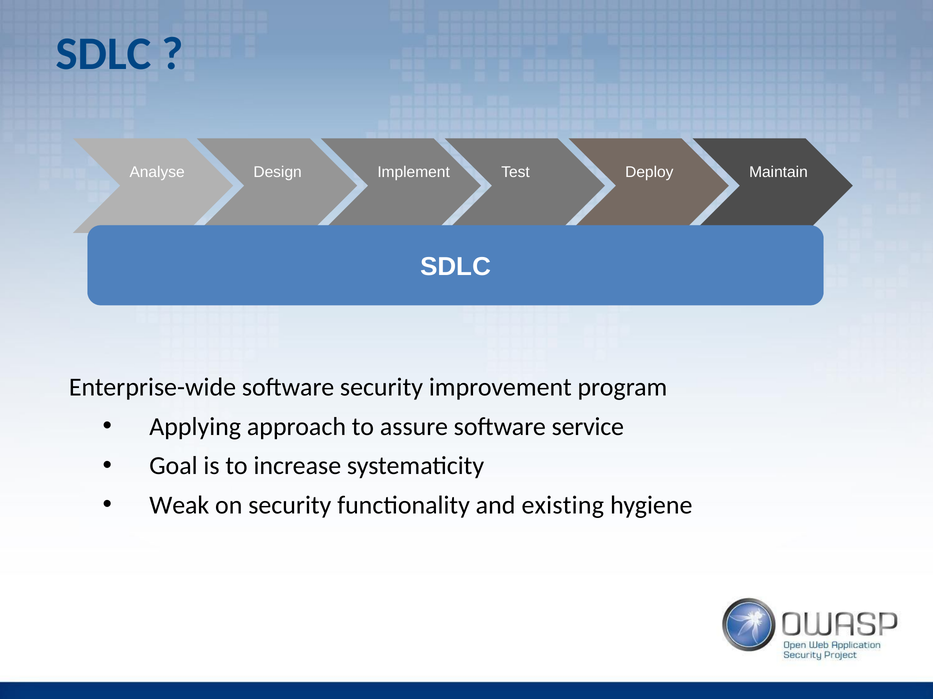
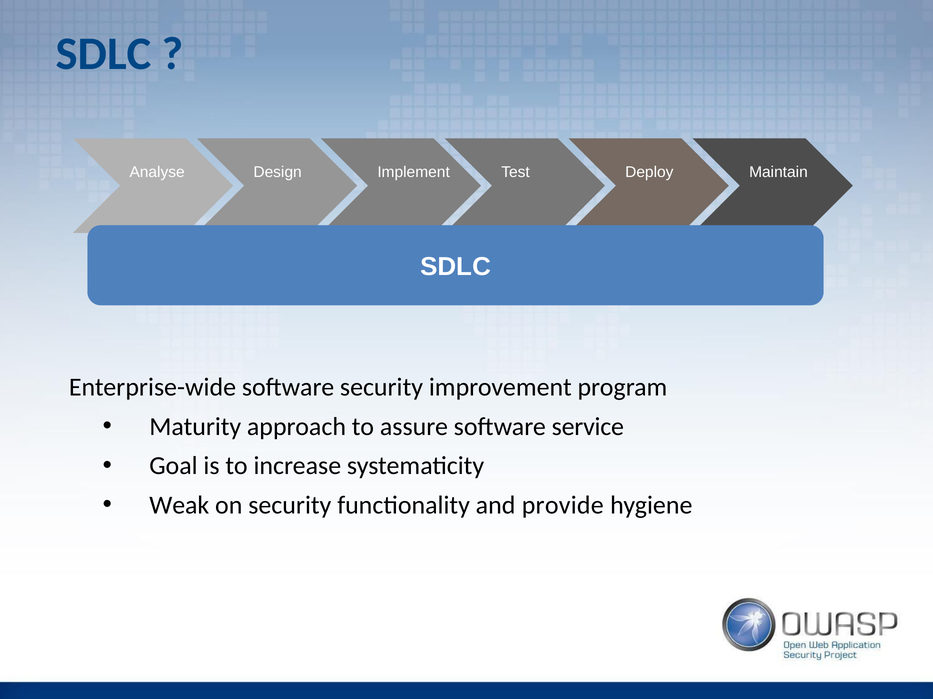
Applying: Applying -> Maturity
existing: existing -> provide
